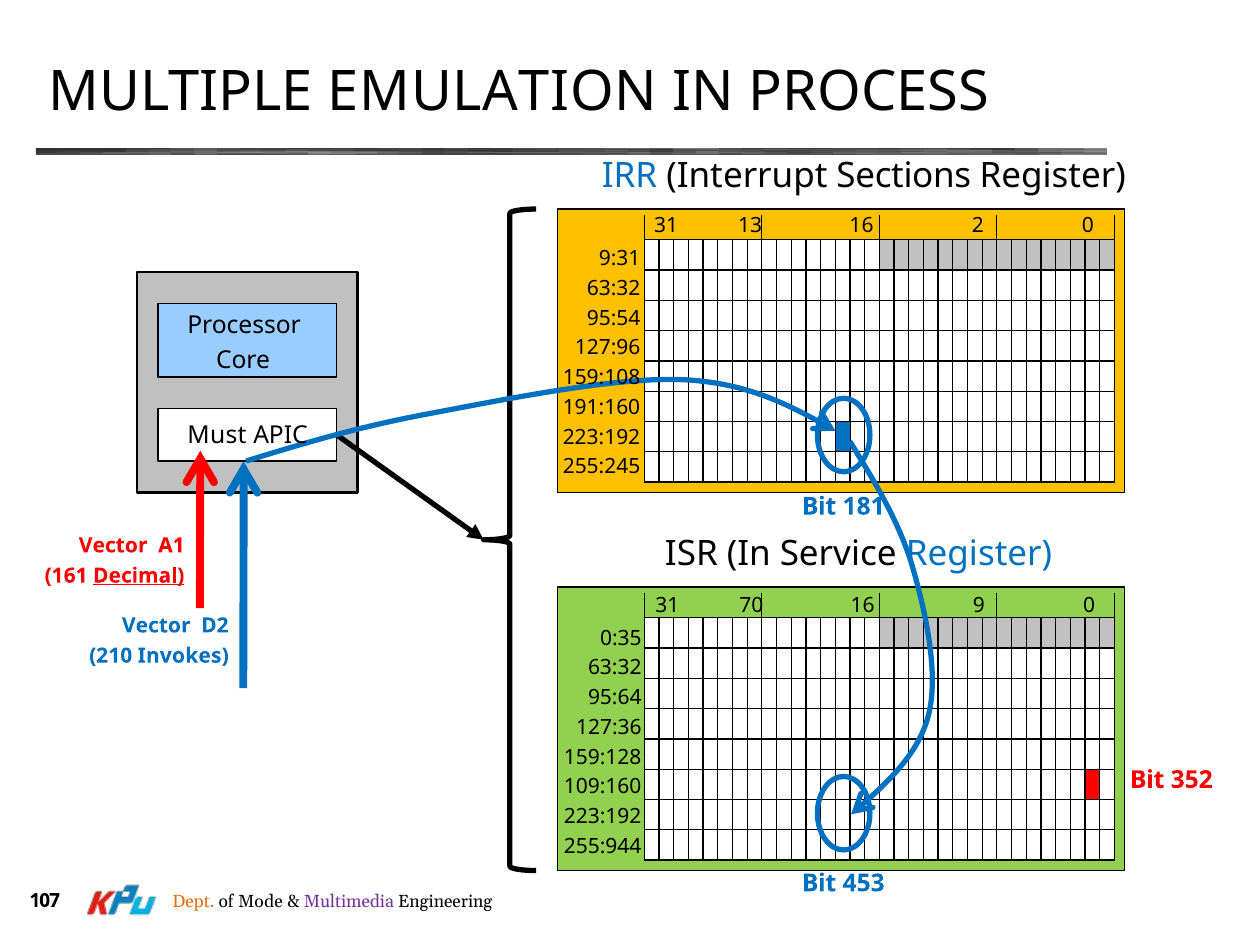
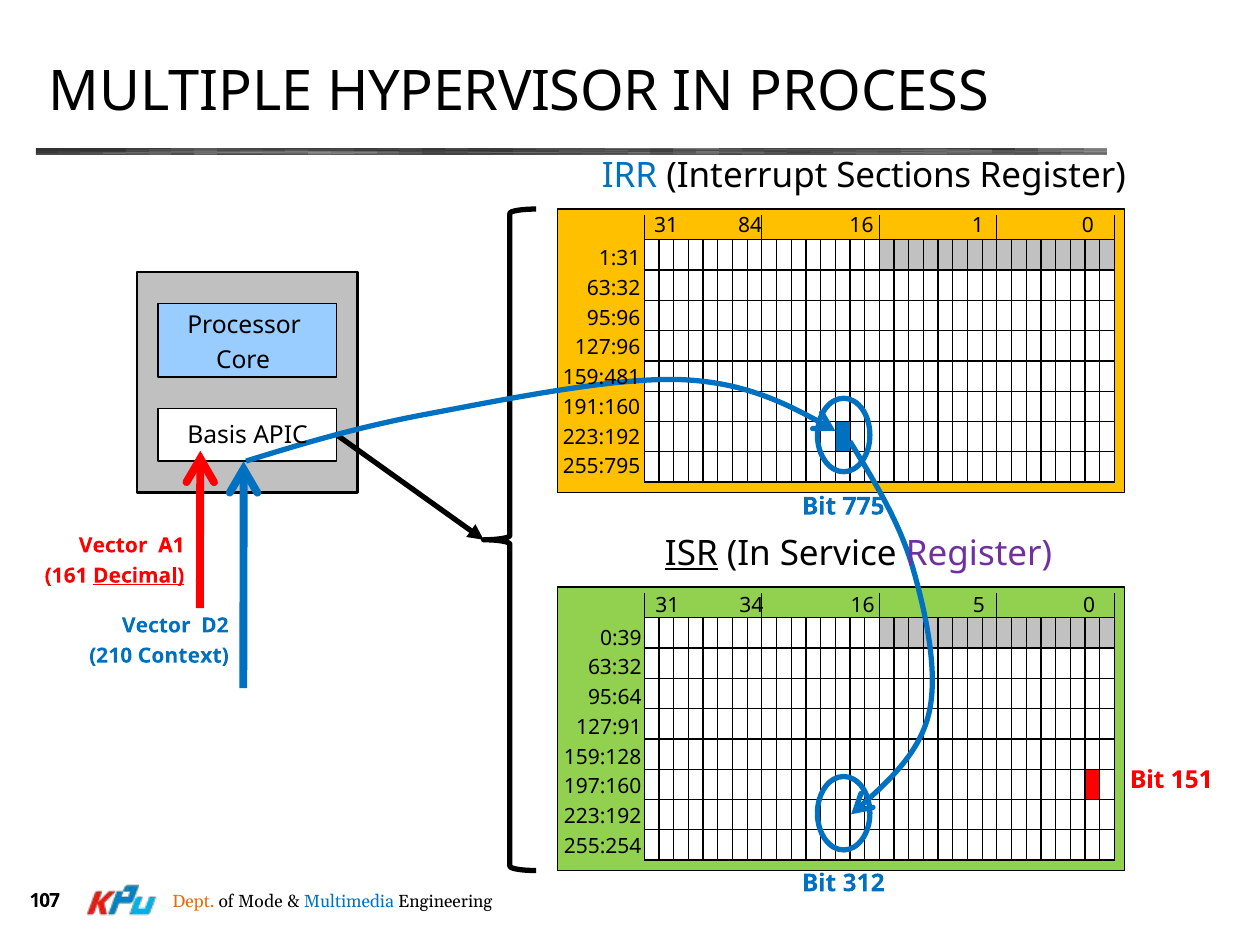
EMULATION: EMULATION -> HYPERVISOR
13: 13 -> 84
2: 2 -> 1
9:31: 9:31 -> 1:31
95:54: 95:54 -> 95:96
159:108: 159:108 -> 159:481
Must: Must -> Basis
255:245: 255:245 -> 255:795
181: 181 -> 775
ISR underline: none -> present
Register at (979, 554) colour: blue -> purple
70: 70 -> 34
9: 9 -> 5
0:35: 0:35 -> 0:39
Invokes: Invokes -> Context
127:36: 127:36 -> 127:91
352: 352 -> 151
109:160: 109:160 -> 197:160
255:944: 255:944 -> 255:254
453: 453 -> 312
Multimedia colour: purple -> blue
